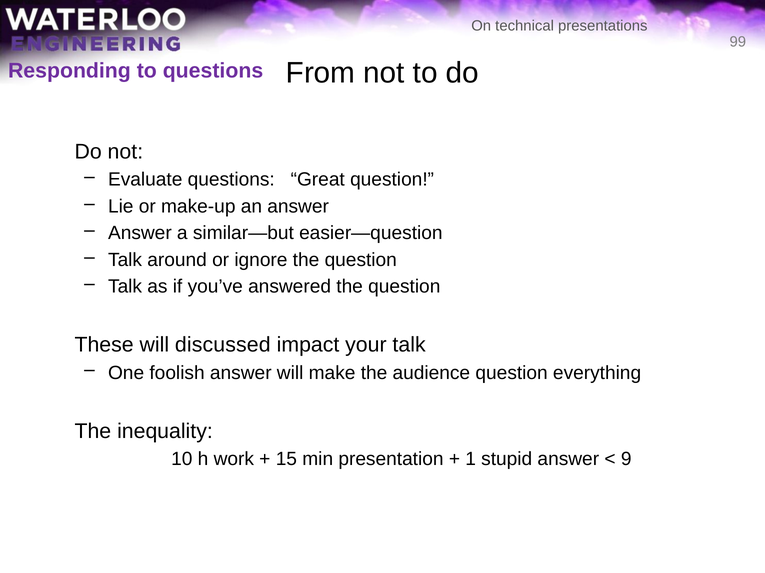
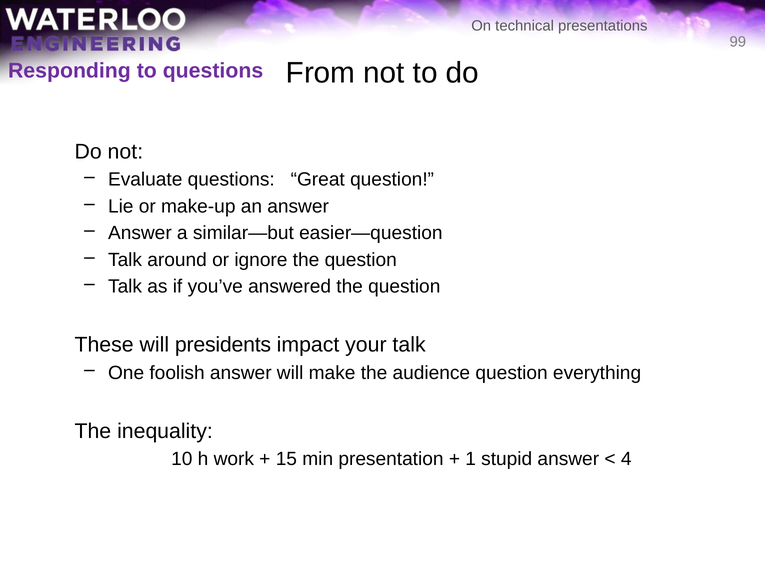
discussed: discussed -> presidents
9: 9 -> 4
